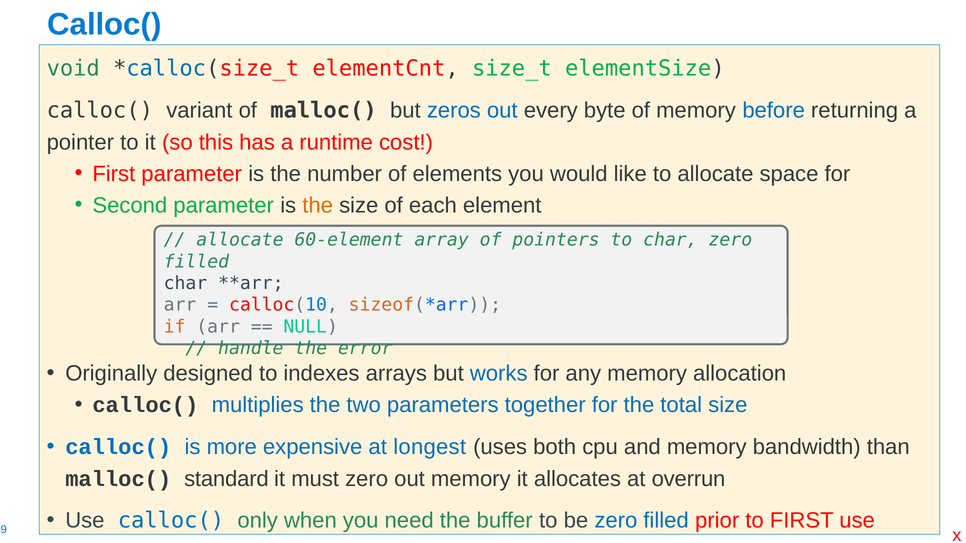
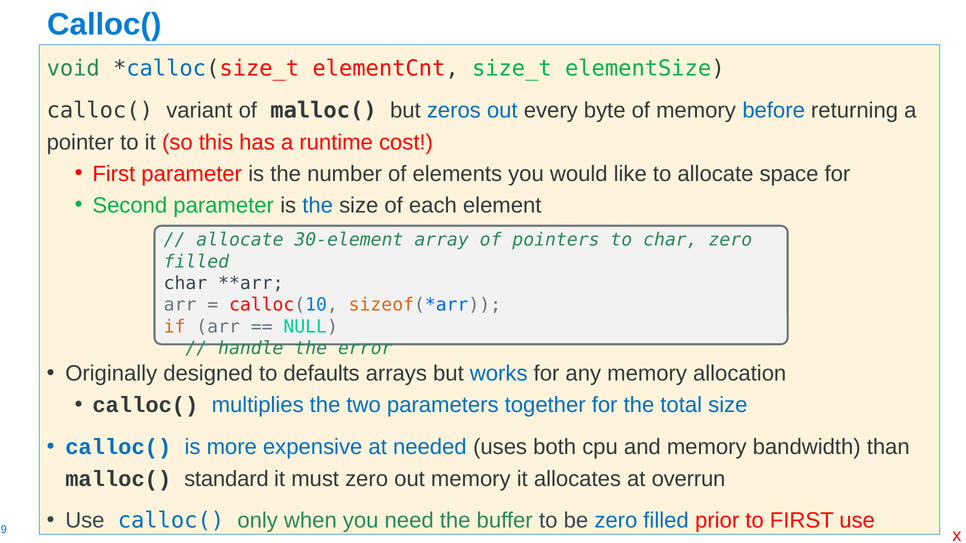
the at (318, 206) colour: orange -> blue
60-element: 60-element -> 30-element
indexes: indexes -> defaults
longest: longest -> needed
